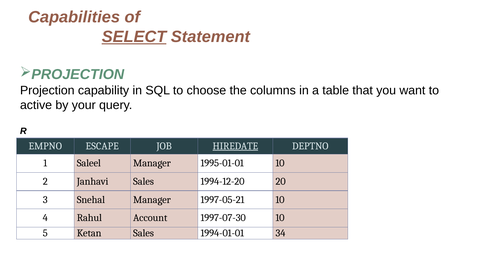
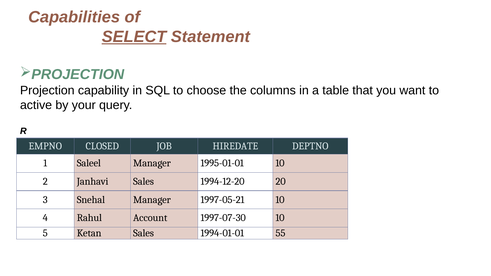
ESCAPE: ESCAPE -> CLOSED
HIREDATE underline: present -> none
34: 34 -> 55
